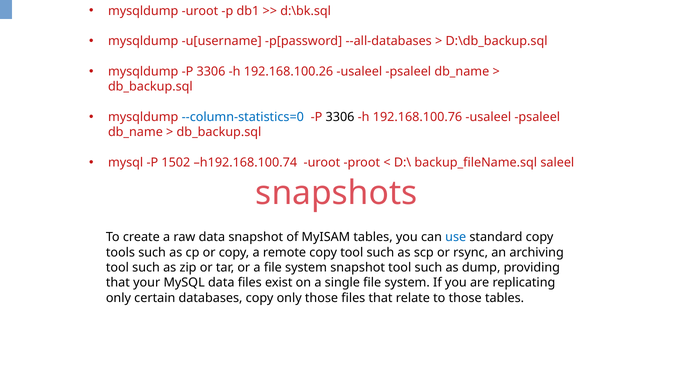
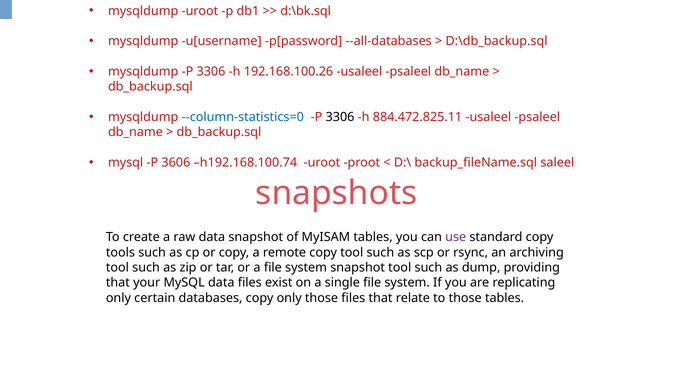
192.168.100.76: 192.168.100.76 -> 884.472.825.11
1502: 1502 -> 3606
use colour: blue -> purple
